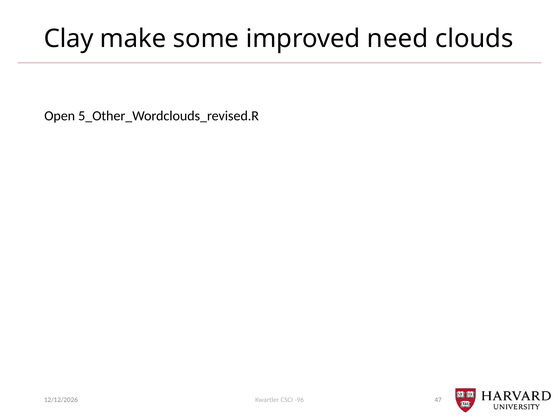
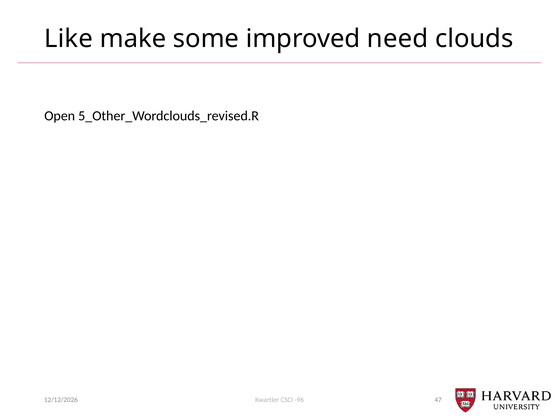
Clay: Clay -> Like
